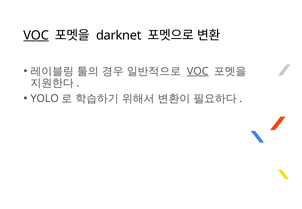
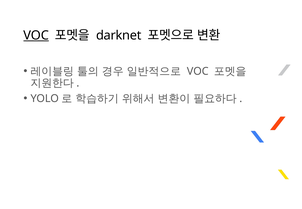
VOC at (198, 71) underline: present -> none
